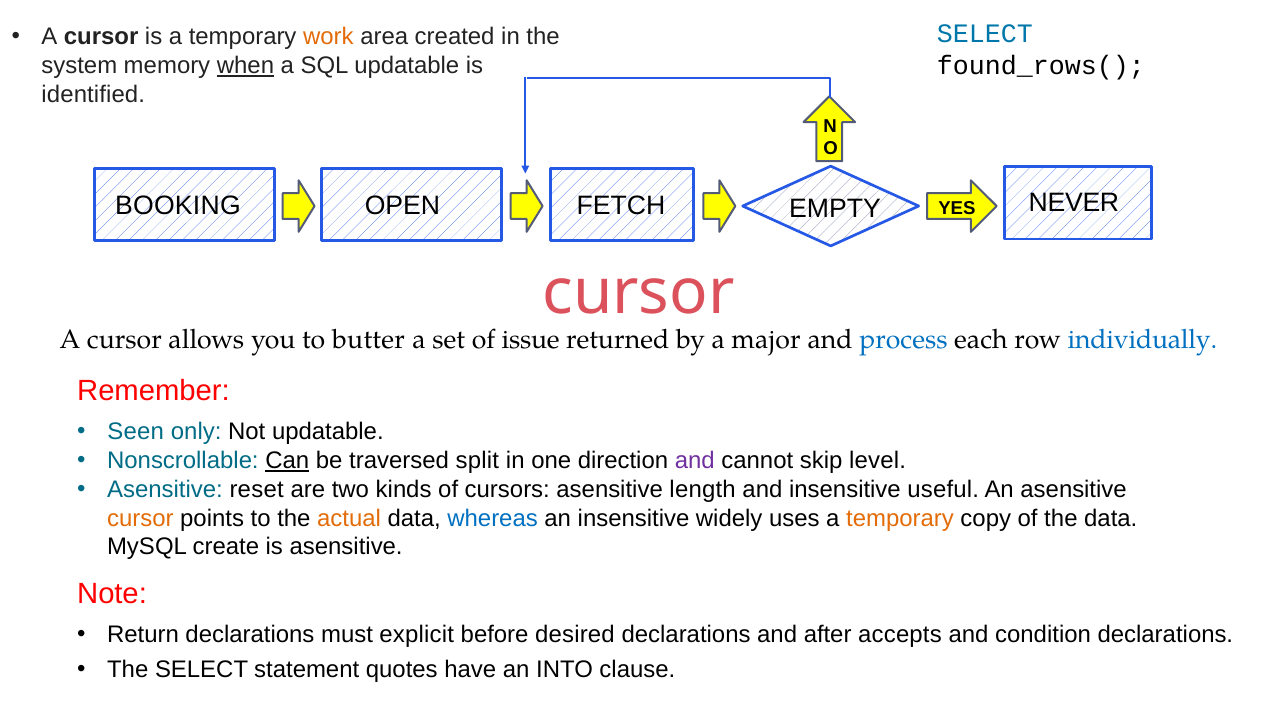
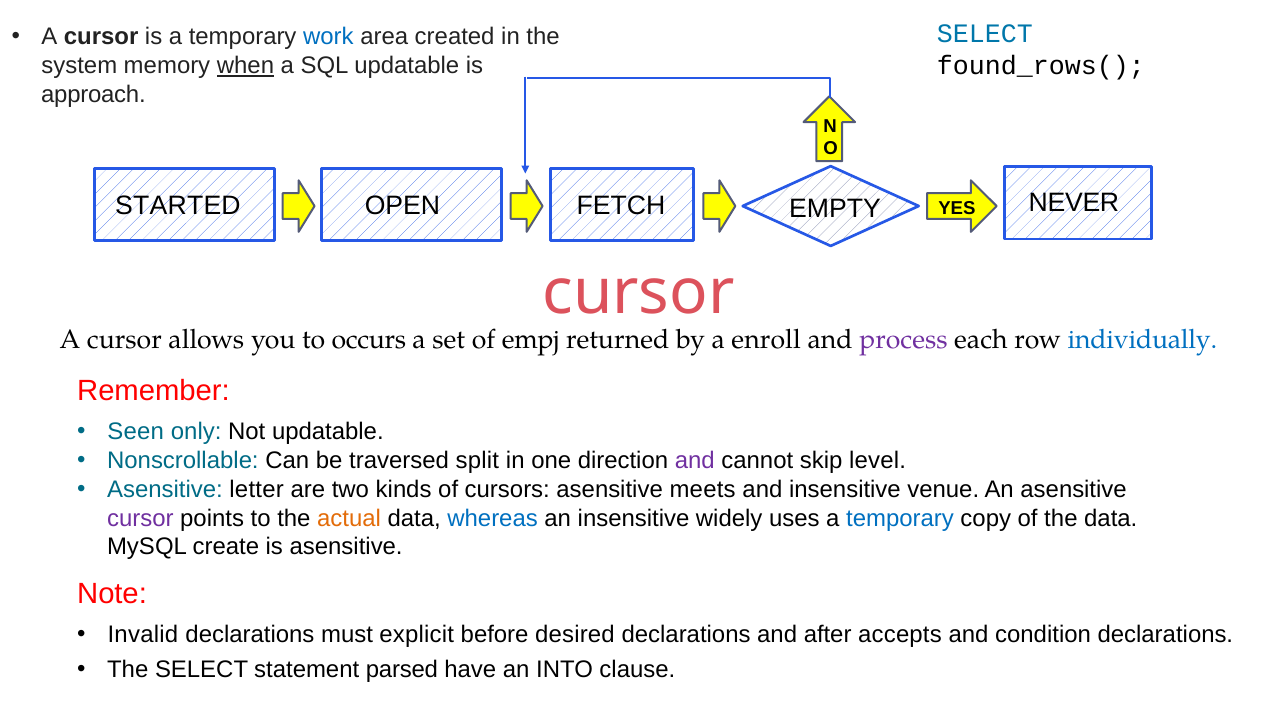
work colour: orange -> blue
identified: identified -> approach
BOOKING: BOOKING -> STARTED
butter: butter -> occurs
issue: issue -> empj
major: major -> enroll
process colour: blue -> purple
Can underline: present -> none
reset: reset -> letter
length: length -> meets
useful: useful -> venue
cursor at (140, 518) colour: orange -> purple
temporary at (900, 518) colour: orange -> blue
Return: Return -> Invalid
quotes: quotes -> parsed
